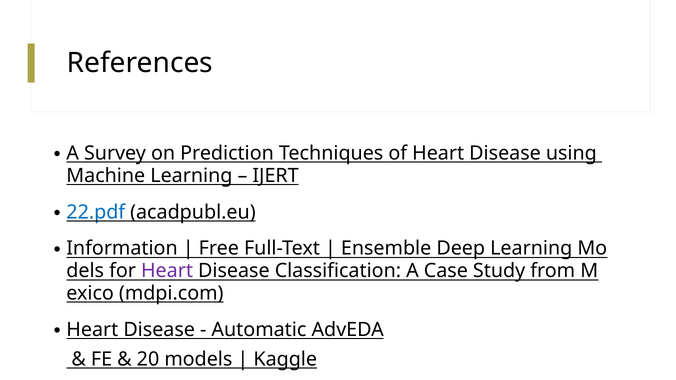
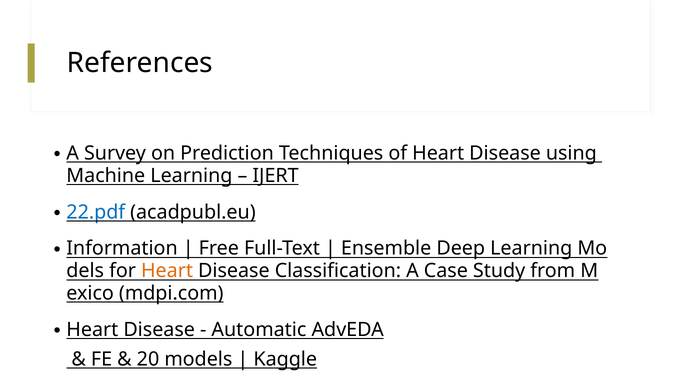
Heart at (167, 271) colour: purple -> orange
